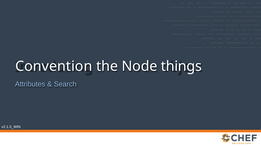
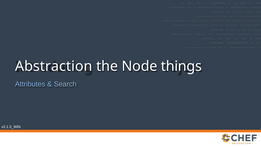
Convention: Convention -> Abstraction
